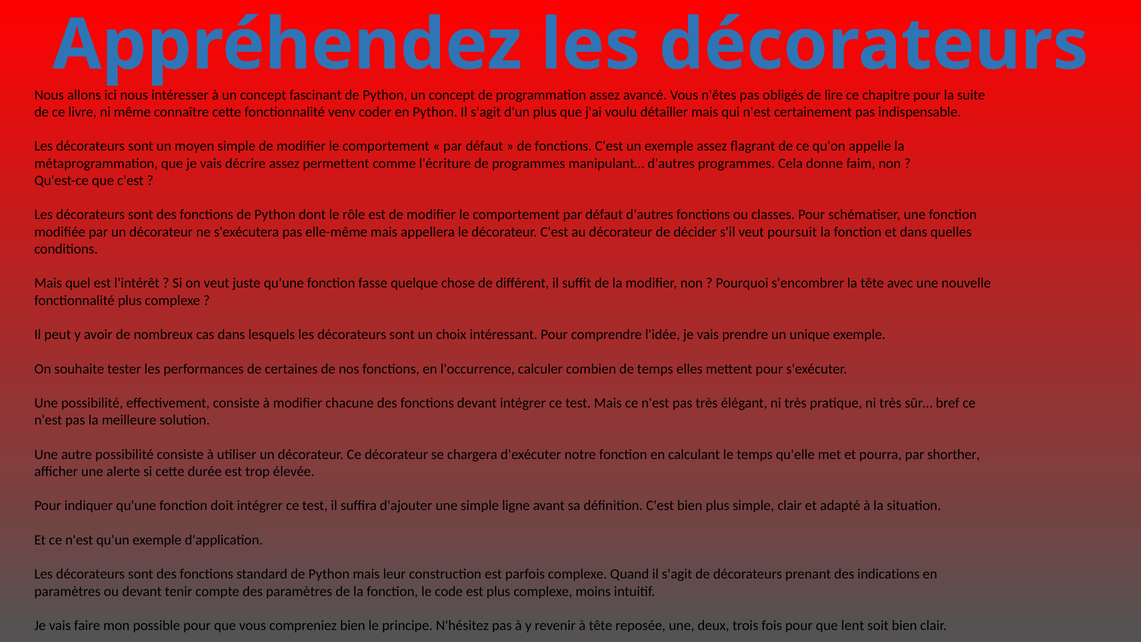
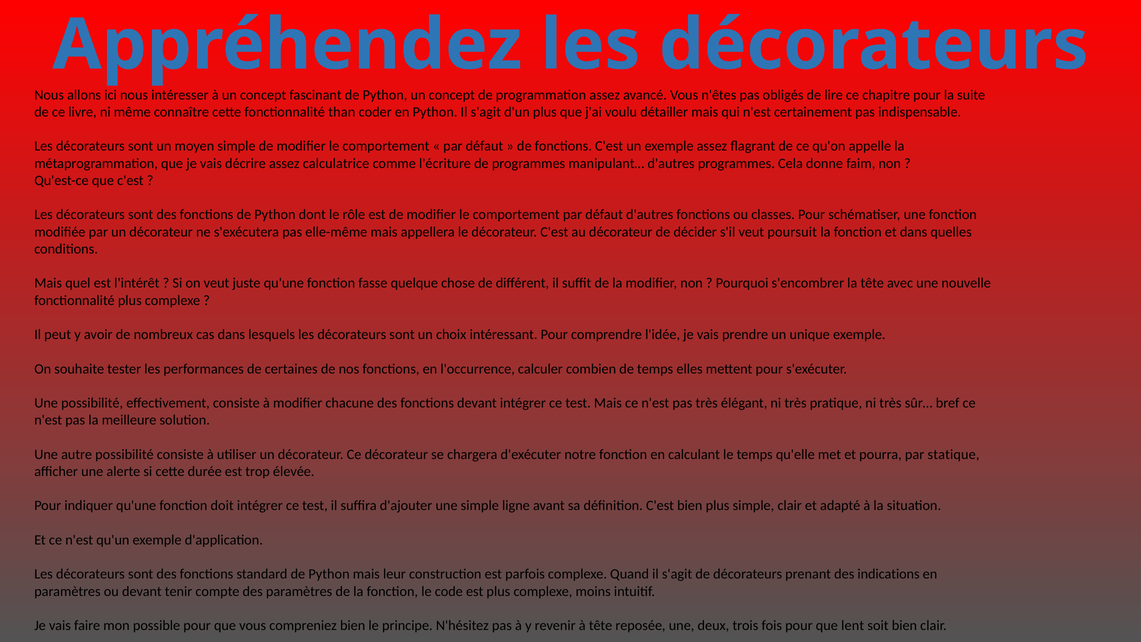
venv: venv -> than
permettent: permettent -> calculatrice
shorther: shorther -> statique
